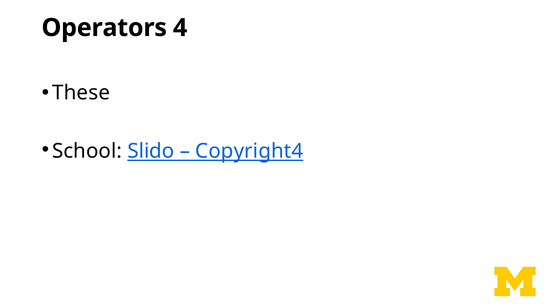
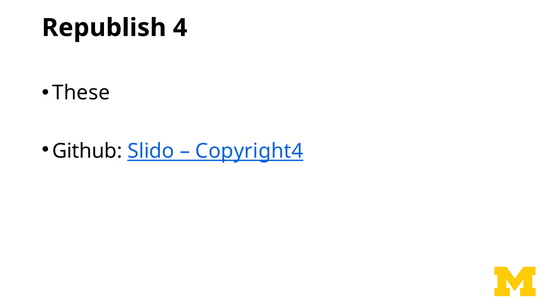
Operators: Operators -> Republish
School: School -> Github
